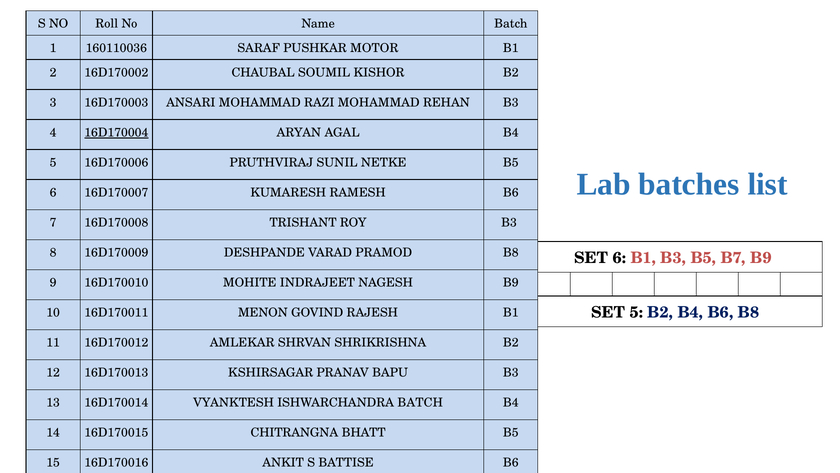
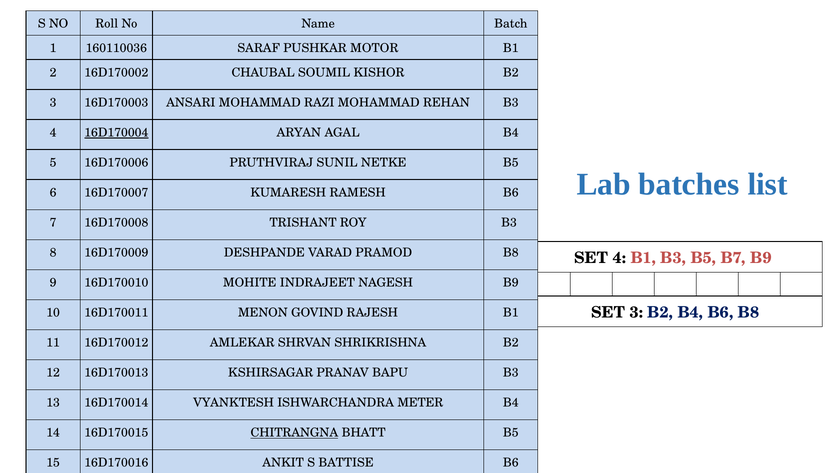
SET 6: 6 -> 4
SET 5: 5 -> 3
ISHWARCHANDRA BATCH: BATCH -> METER
CHITRANGNA underline: none -> present
